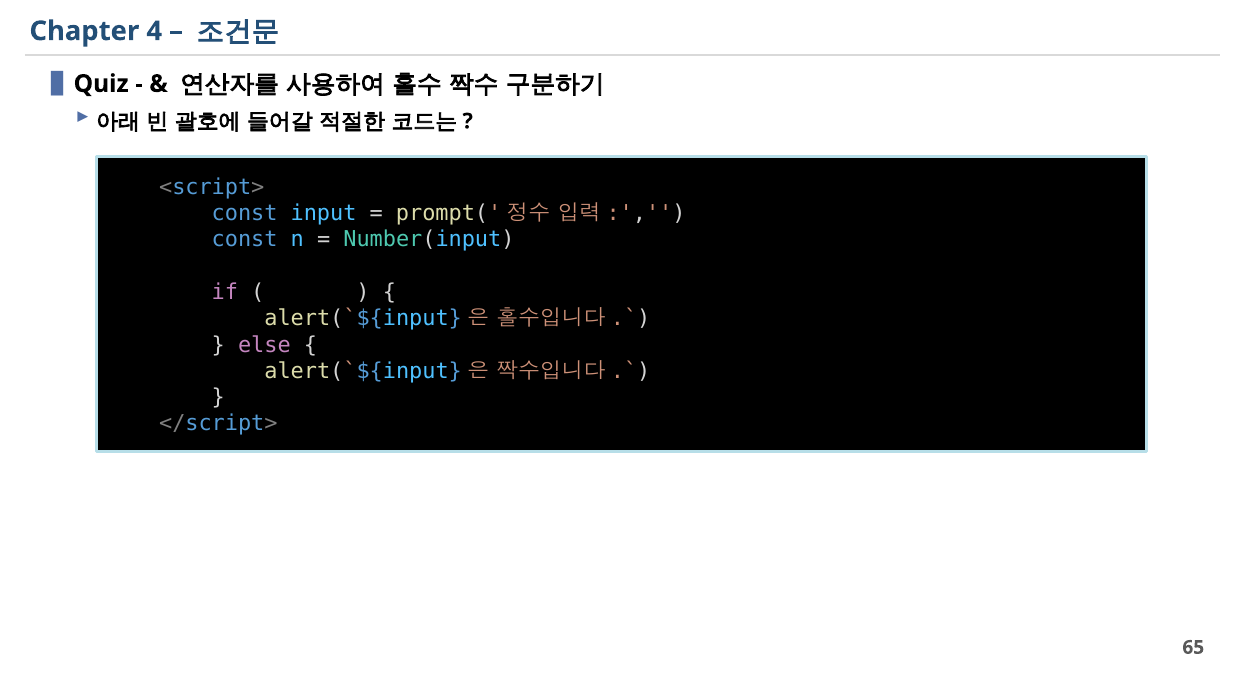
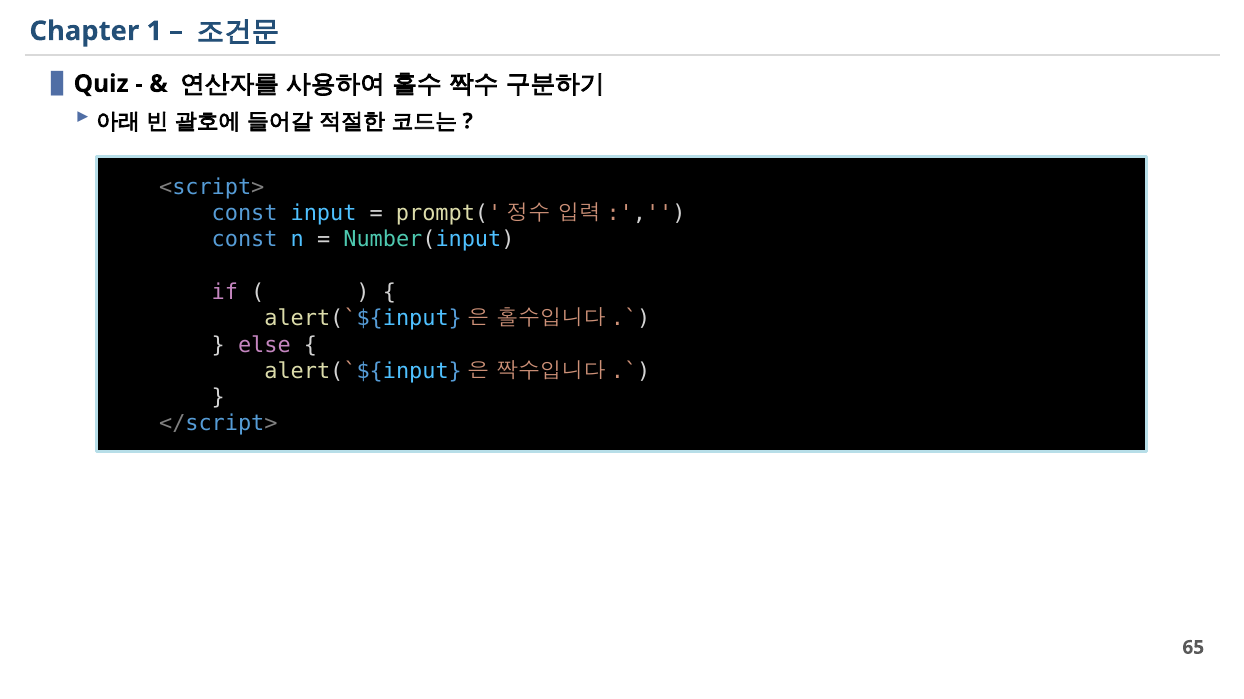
4: 4 -> 1
